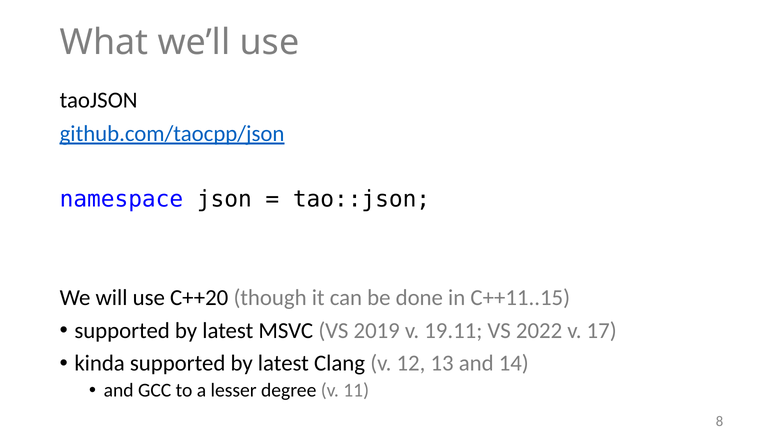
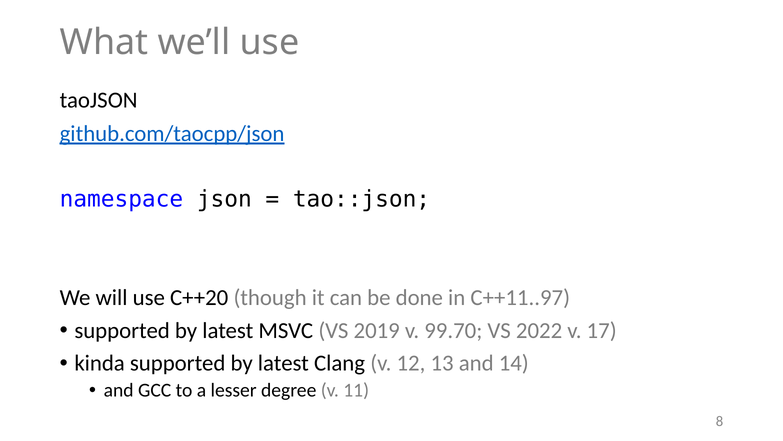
C++11..15: C++11..15 -> C++11..97
19.11: 19.11 -> 99.70
